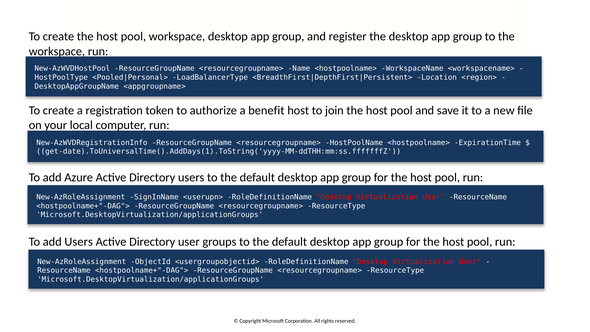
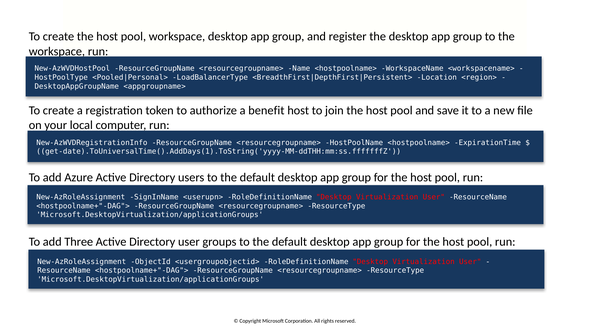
add Users: Users -> Three
